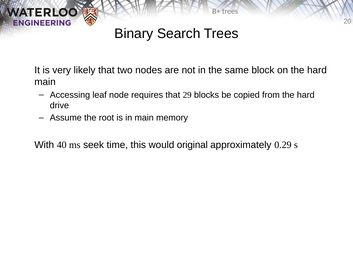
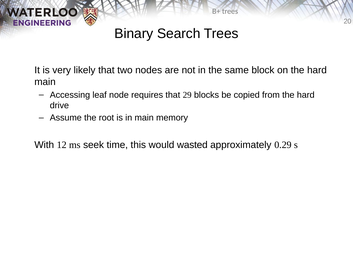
40: 40 -> 12
original: original -> wasted
